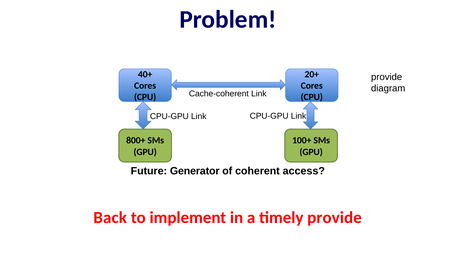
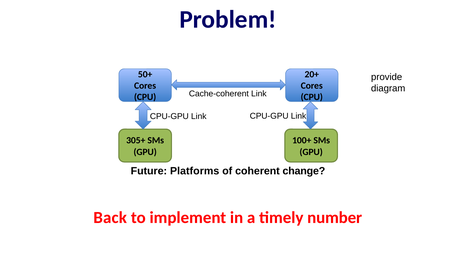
40+: 40+ -> 50+
800+: 800+ -> 305+
Generator: Generator -> Platforms
access: access -> change
timely provide: provide -> number
